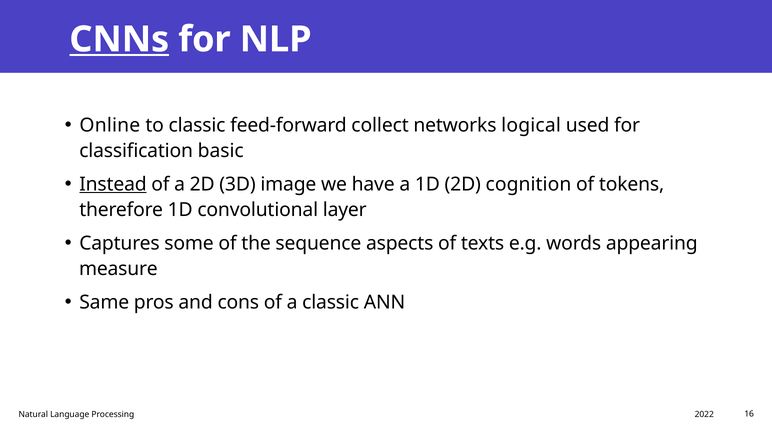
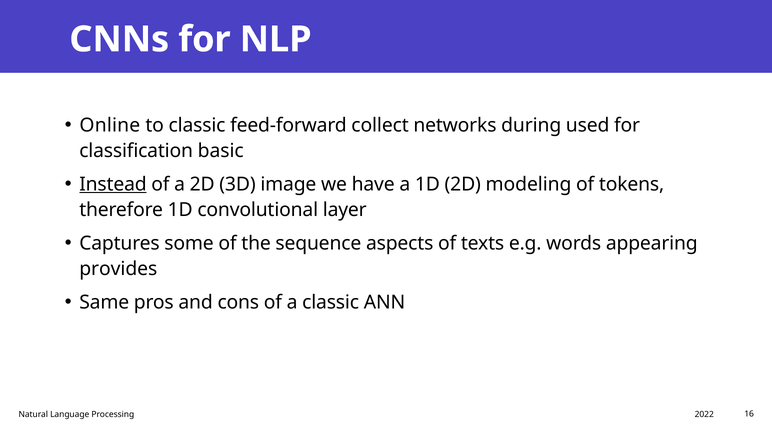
CNNs underline: present -> none
logical: logical -> during
cognition: cognition -> modeling
measure: measure -> provides
